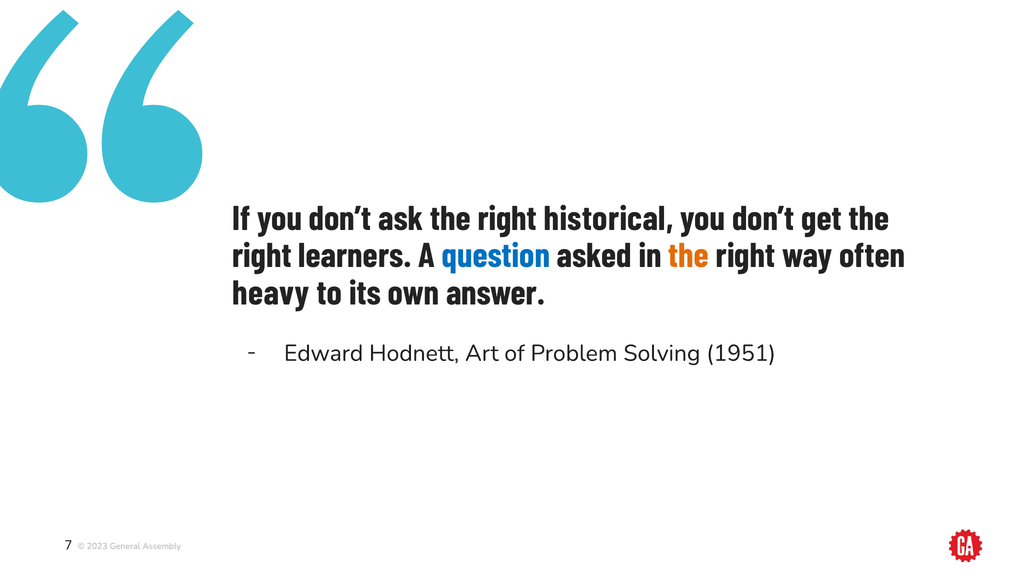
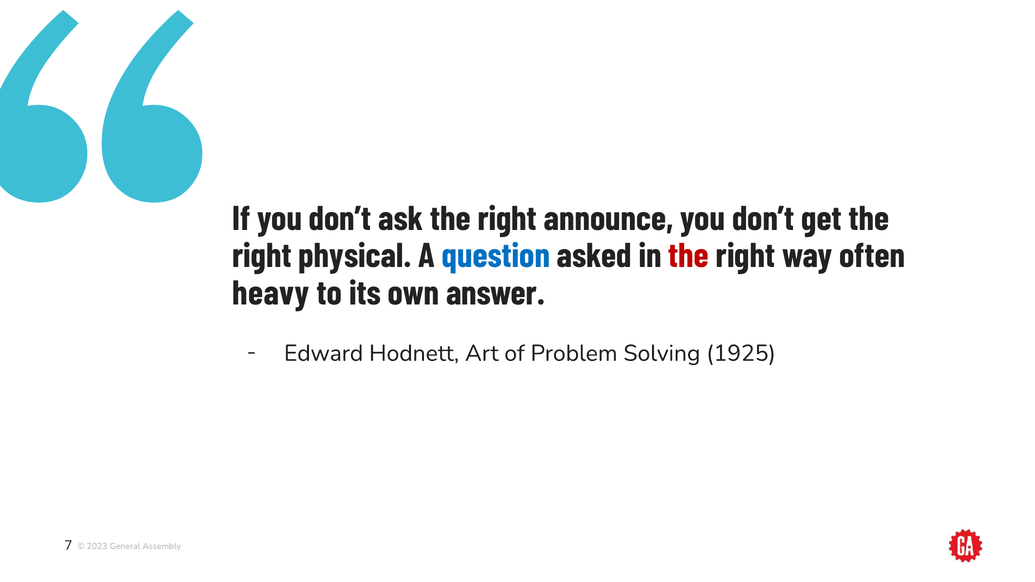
historical: historical -> announce
learners: learners -> physical
the at (689, 256) colour: orange -> red
1951: 1951 -> 1925
